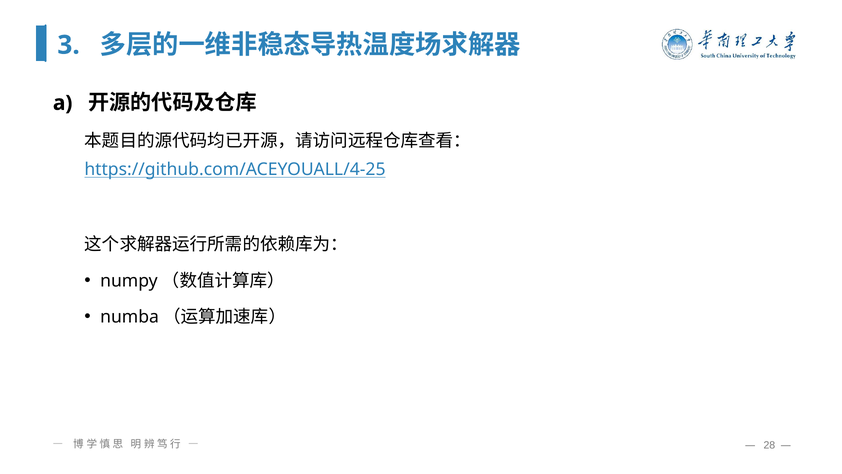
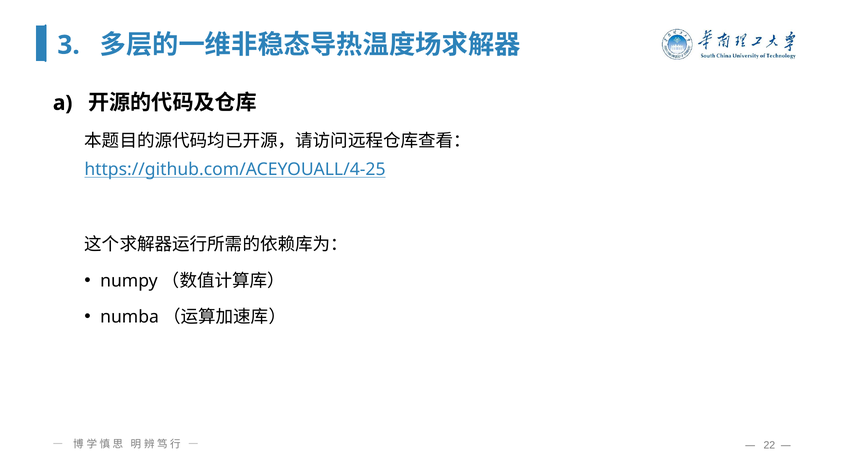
28: 28 -> 22
